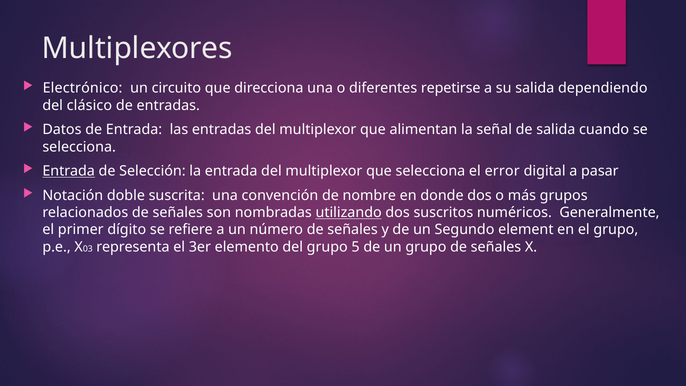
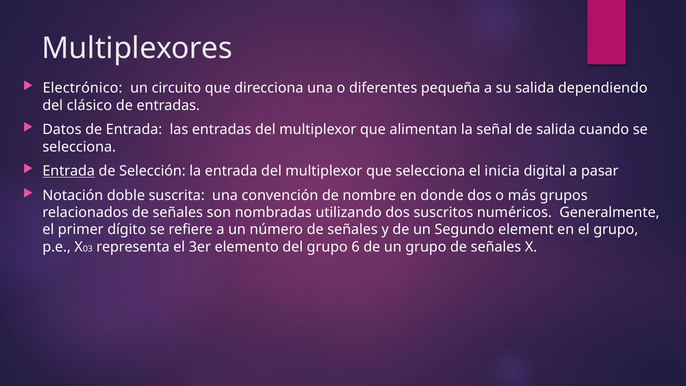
repetirse: repetirse -> pequeña
error: error -> inicia
utilizando underline: present -> none
5: 5 -> 6
